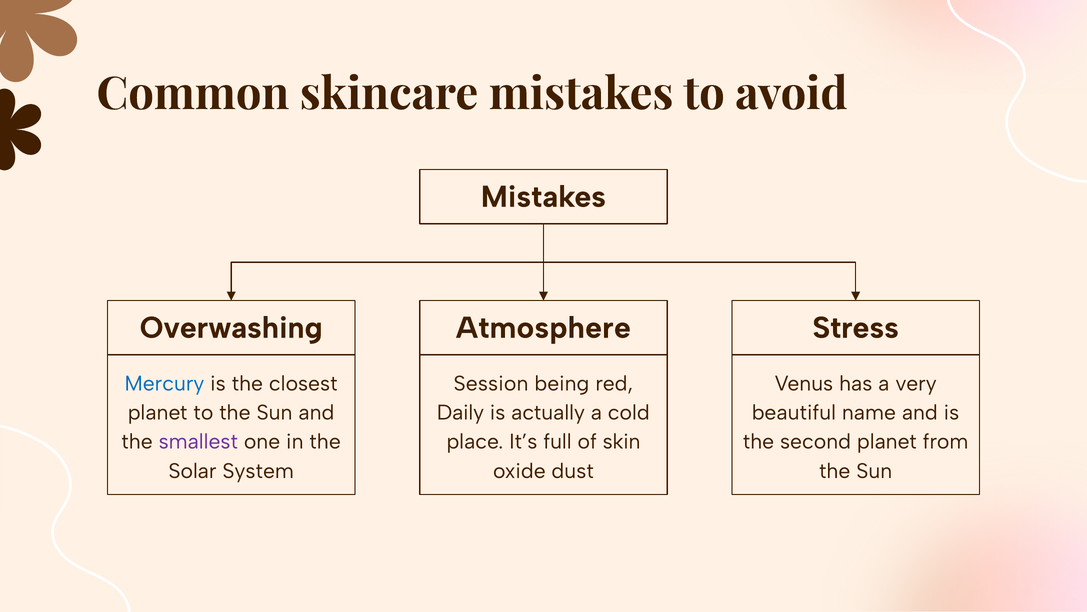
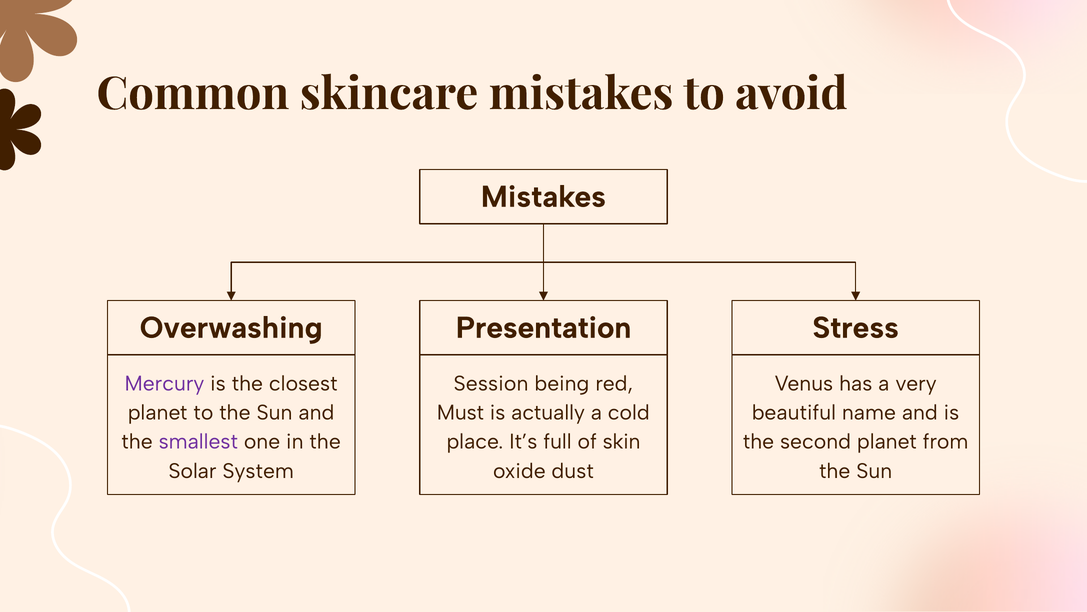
Atmosphere: Atmosphere -> Presentation
Mercury colour: blue -> purple
Daily: Daily -> Must
